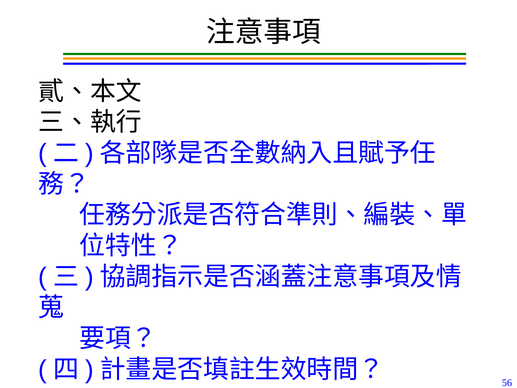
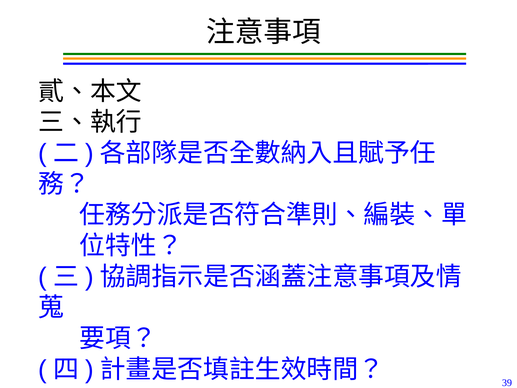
56: 56 -> 39
